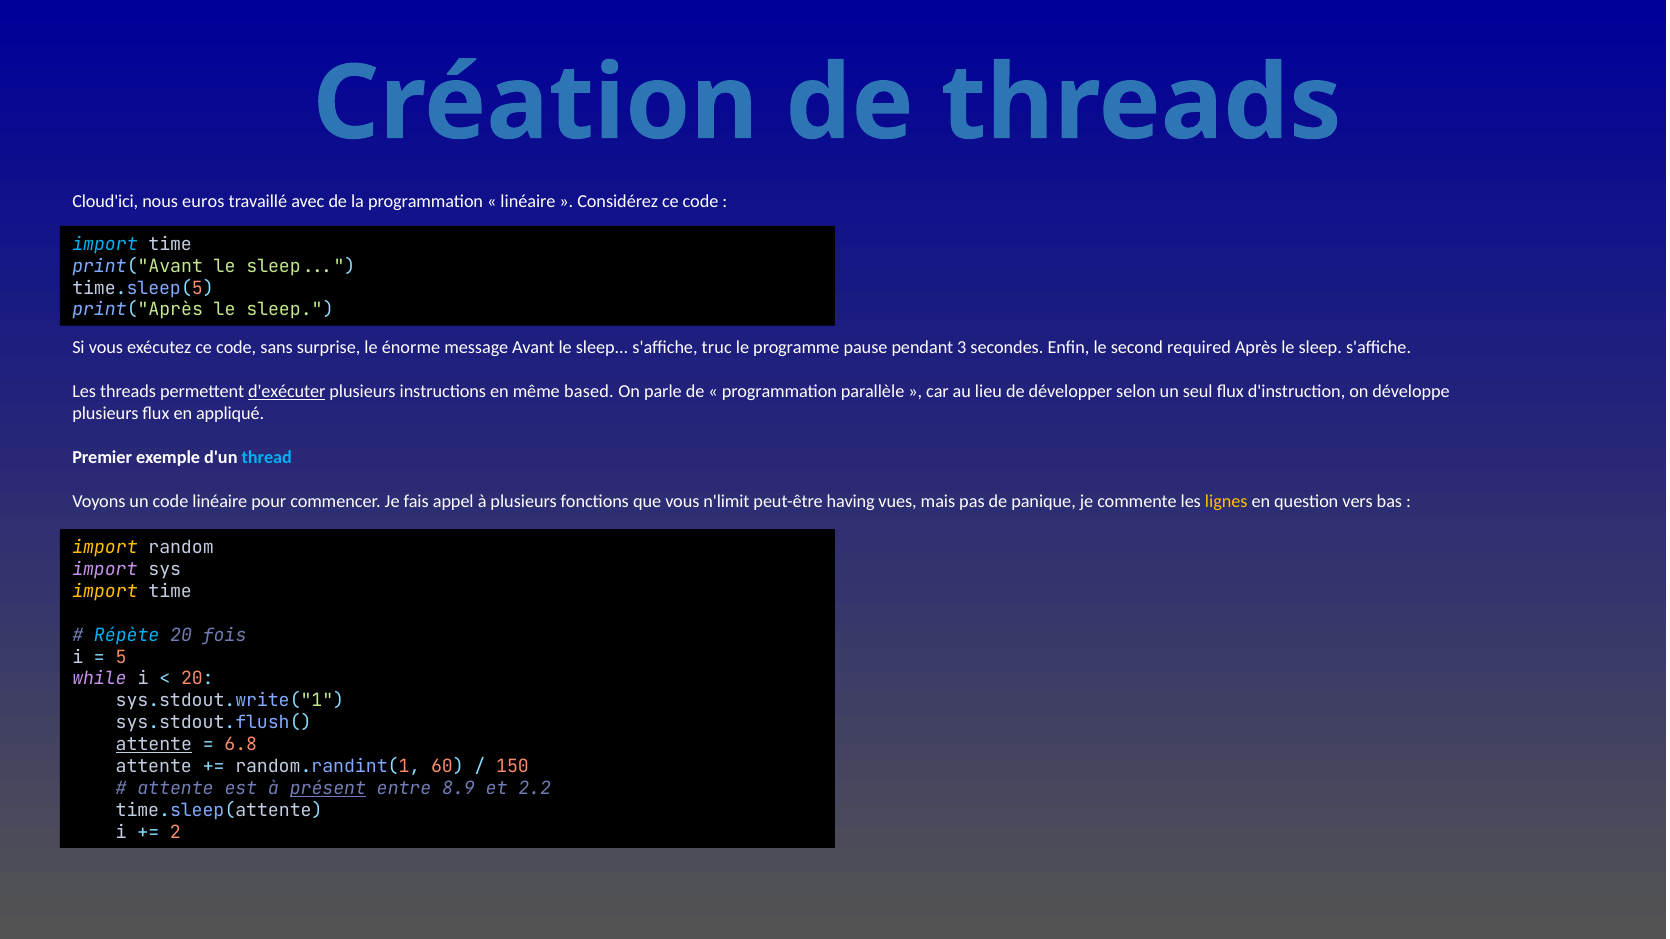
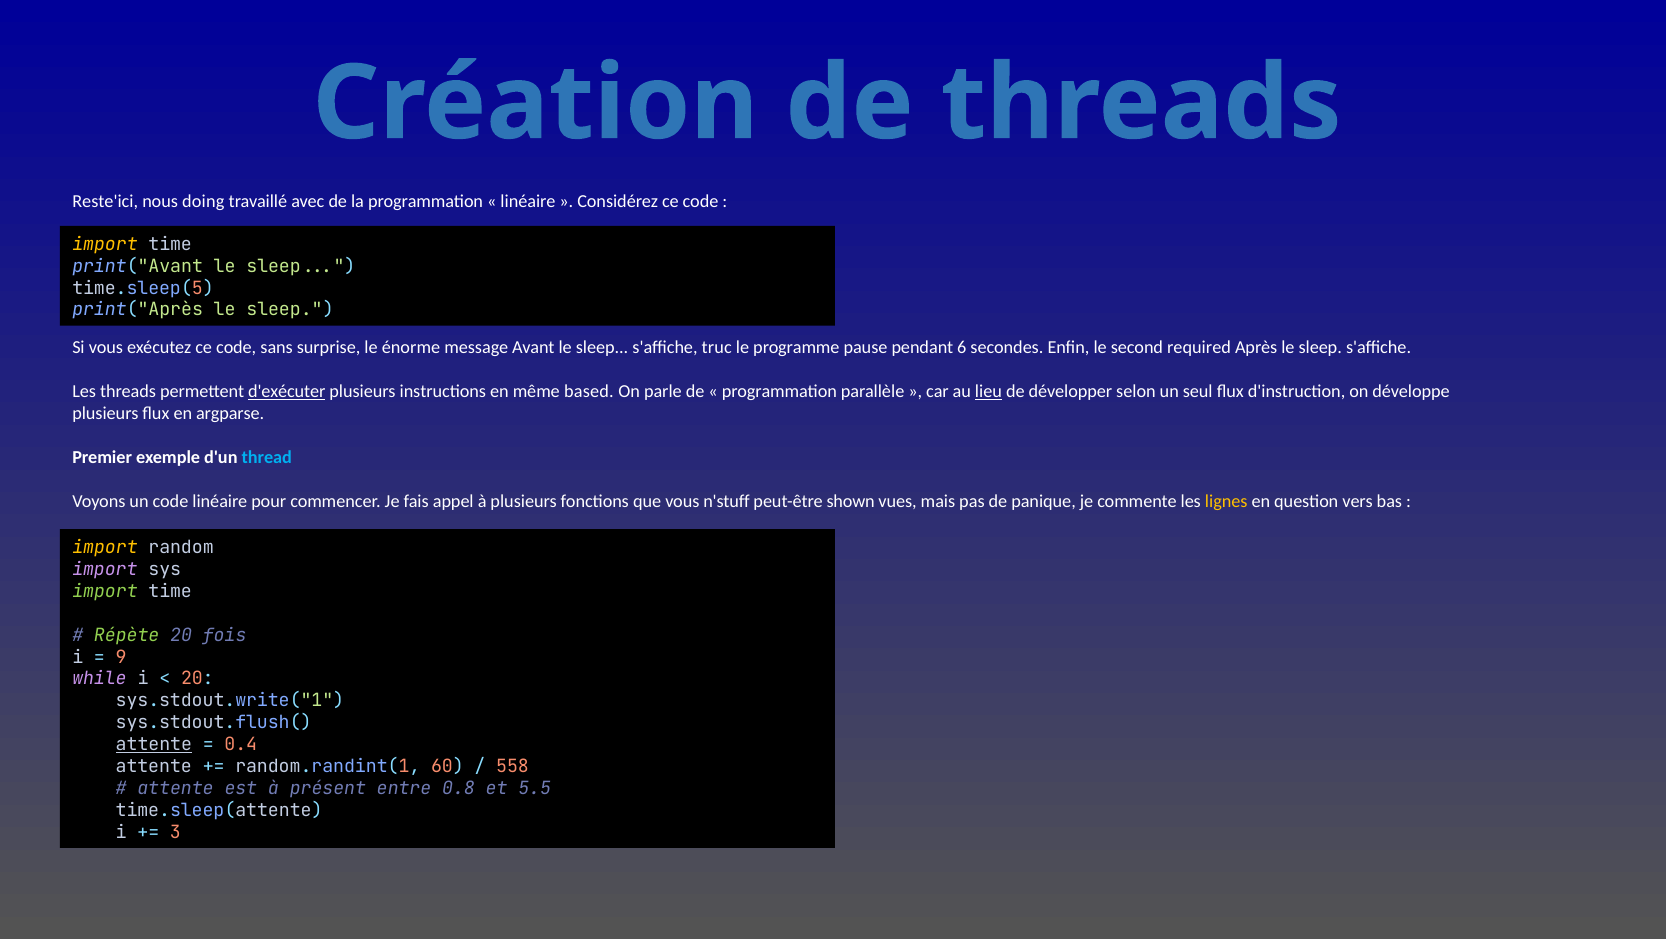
Cloud'ici: Cloud'ici -> Reste'ici
euros: euros -> doing
import at (105, 244) colour: light blue -> yellow
3: 3 -> 6
lieu underline: none -> present
appliqué: appliqué -> argparse
n'limit: n'limit -> n'stuff
having: having -> shown
import at (105, 592) colour: yellow -> light green
Répète colour: light blue -> light green
5: 5 -> 9
6.8: 6.8 -> 0.4
150: 150 -> 558
présent underline: present -> none
8.9: 8.9 -> 0.8
2.2: 2.2 -> 5.5
2: 2 -> 3
